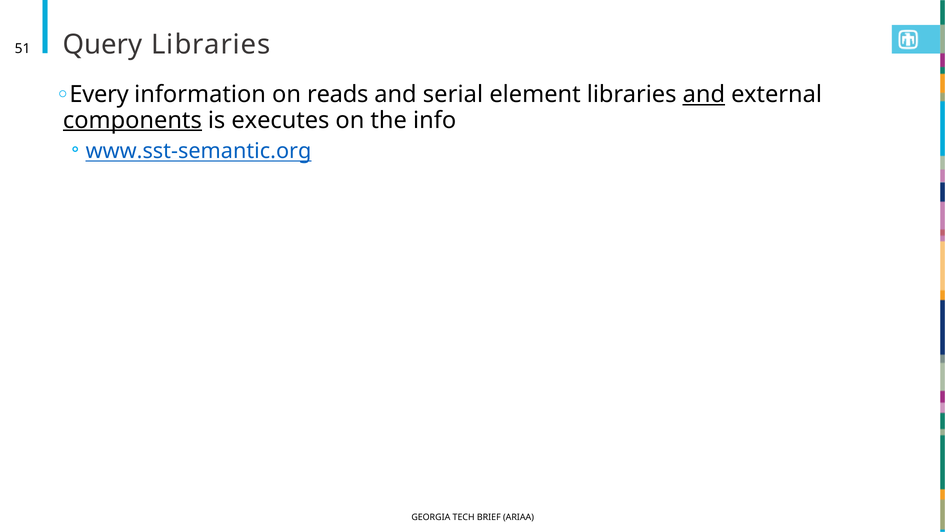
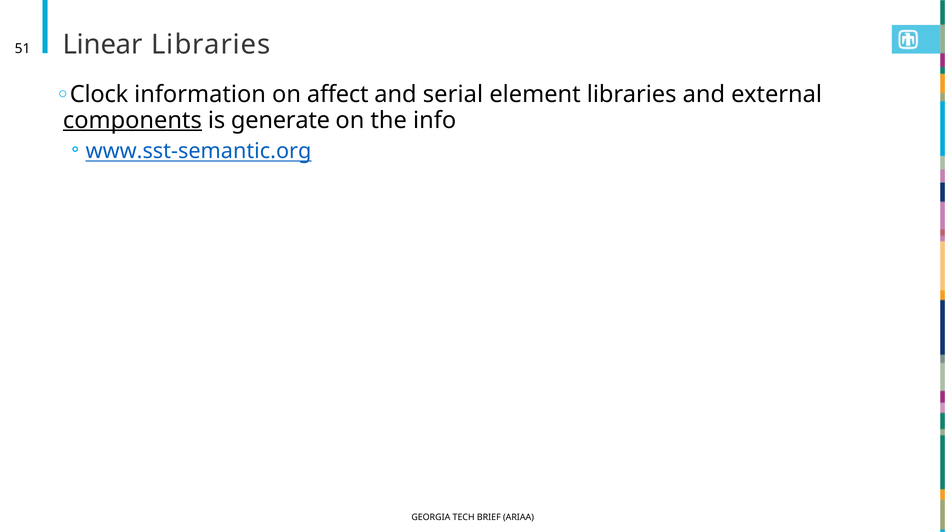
Query: Query -> Linear
Every: Every -> Clock
reads: reads -> affect
and at (704, 95) underline: present -> none
executes: executes -> generate
